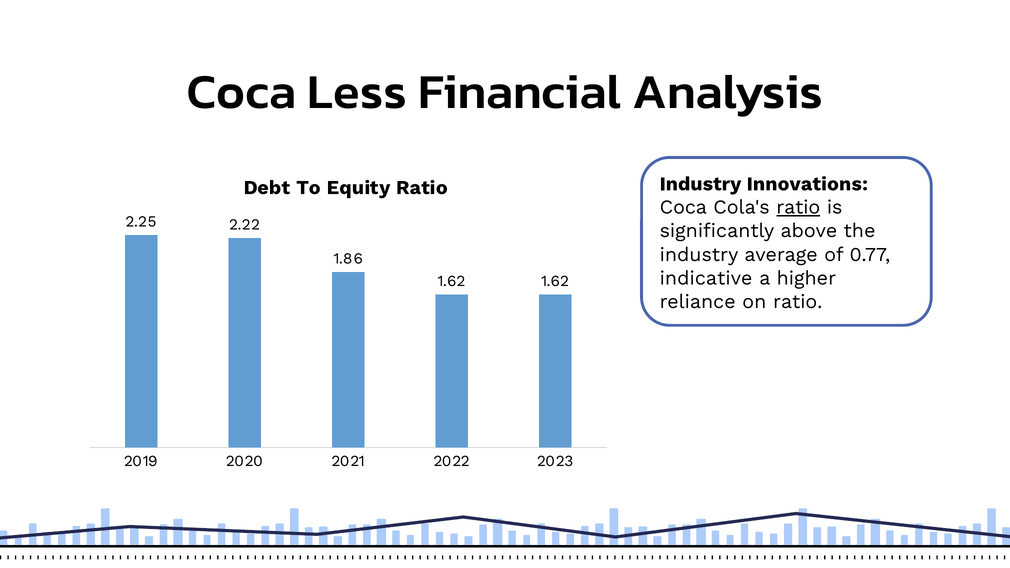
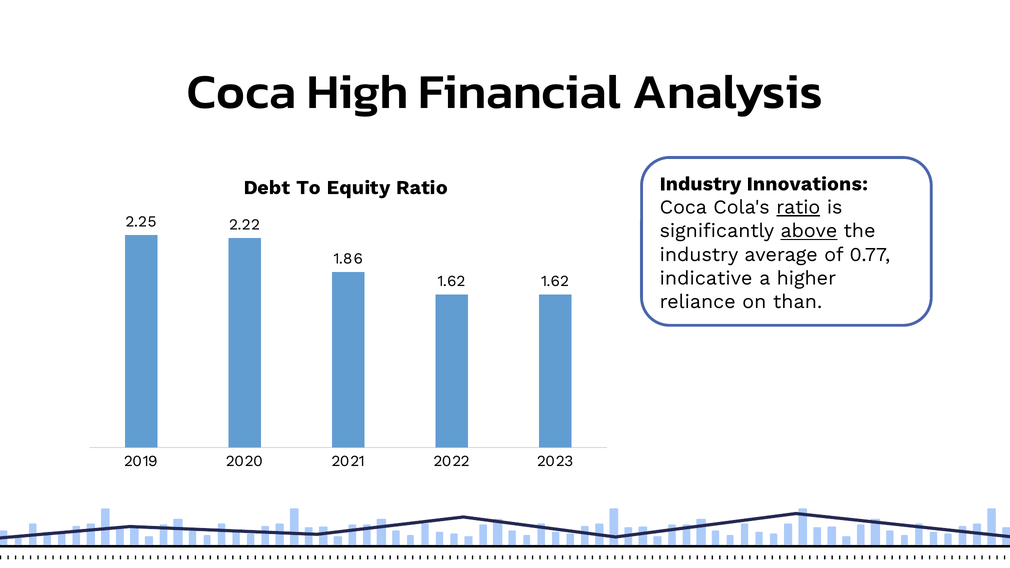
Less: Less -> High
above underline: none -> present
on ratio: ratio -> than
